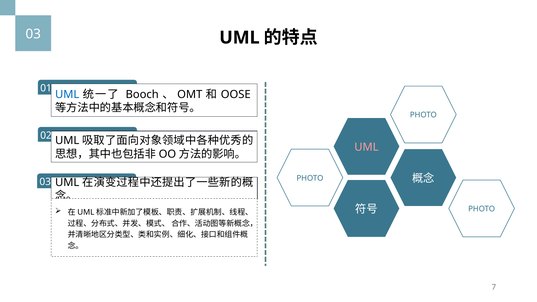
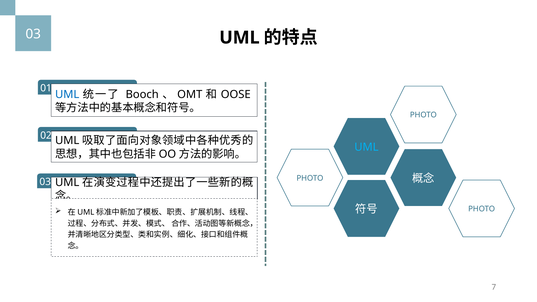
UML at (366, 147) colour: pink -> light blue
